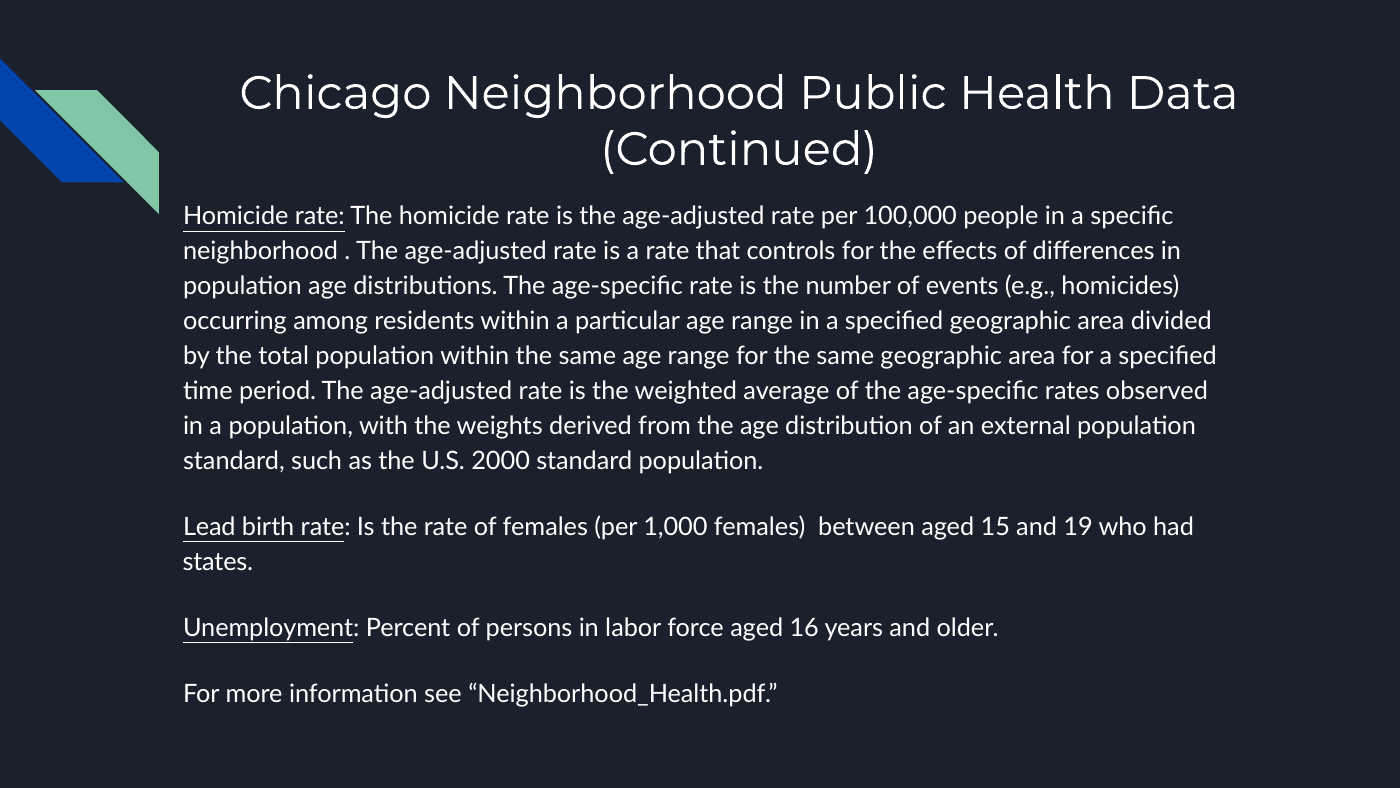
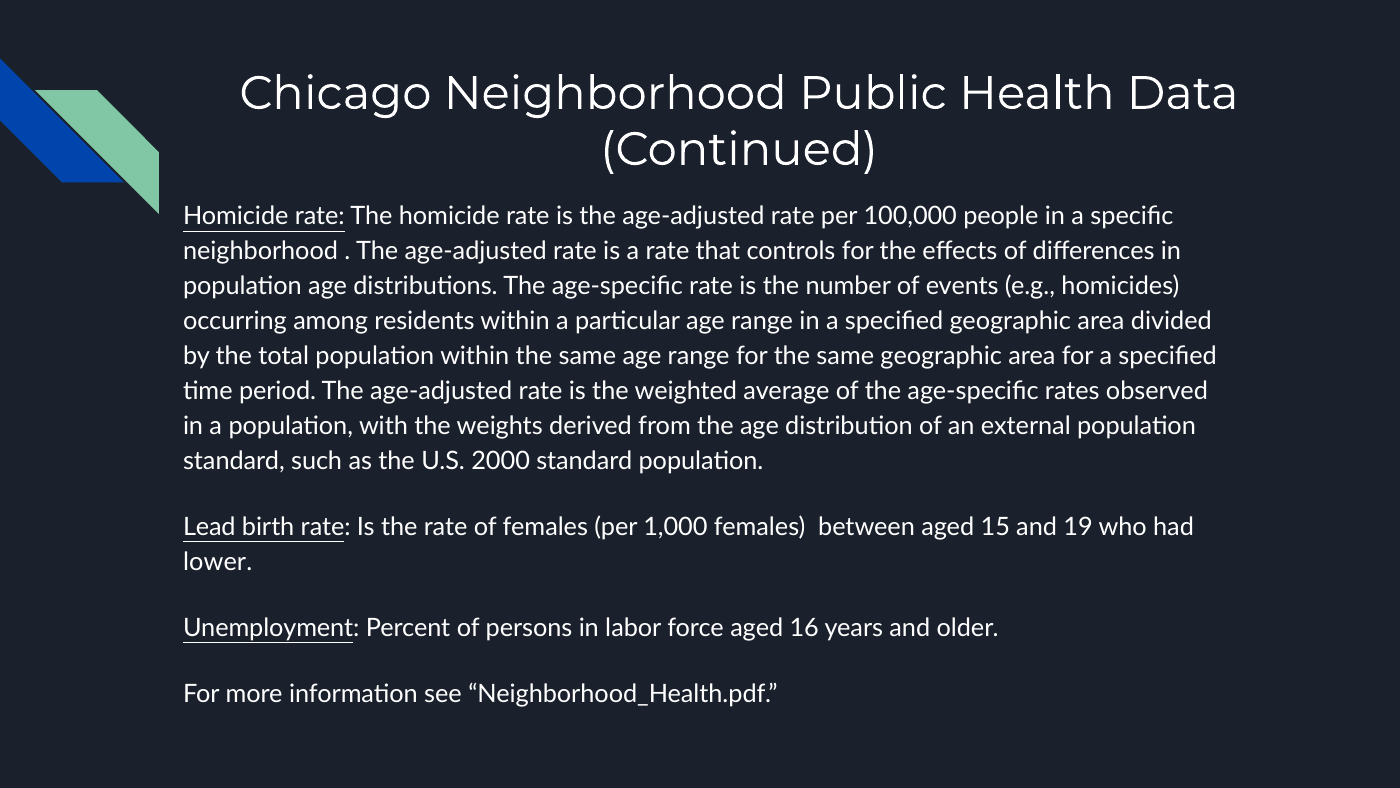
states: states -> lower
